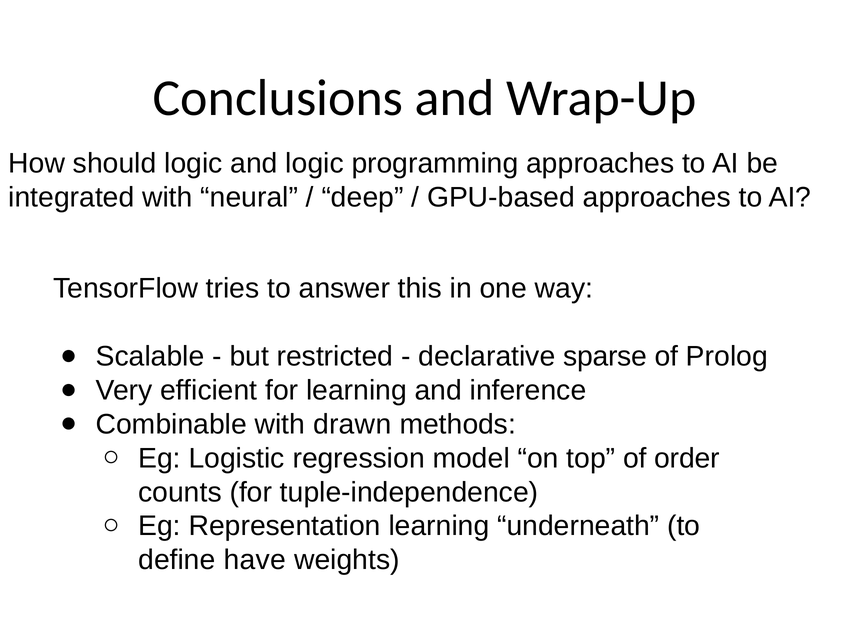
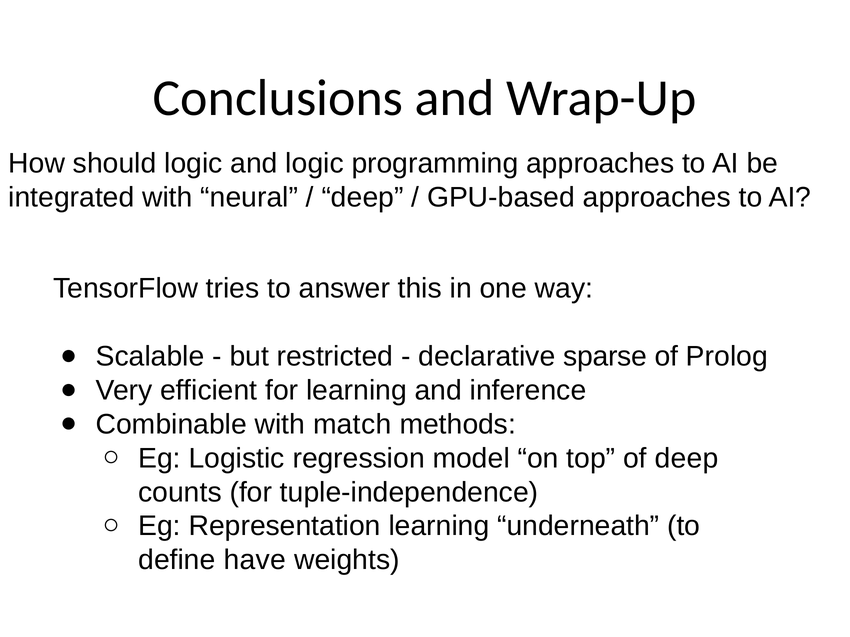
drawn: drawn -> match
of order: order -> deep
